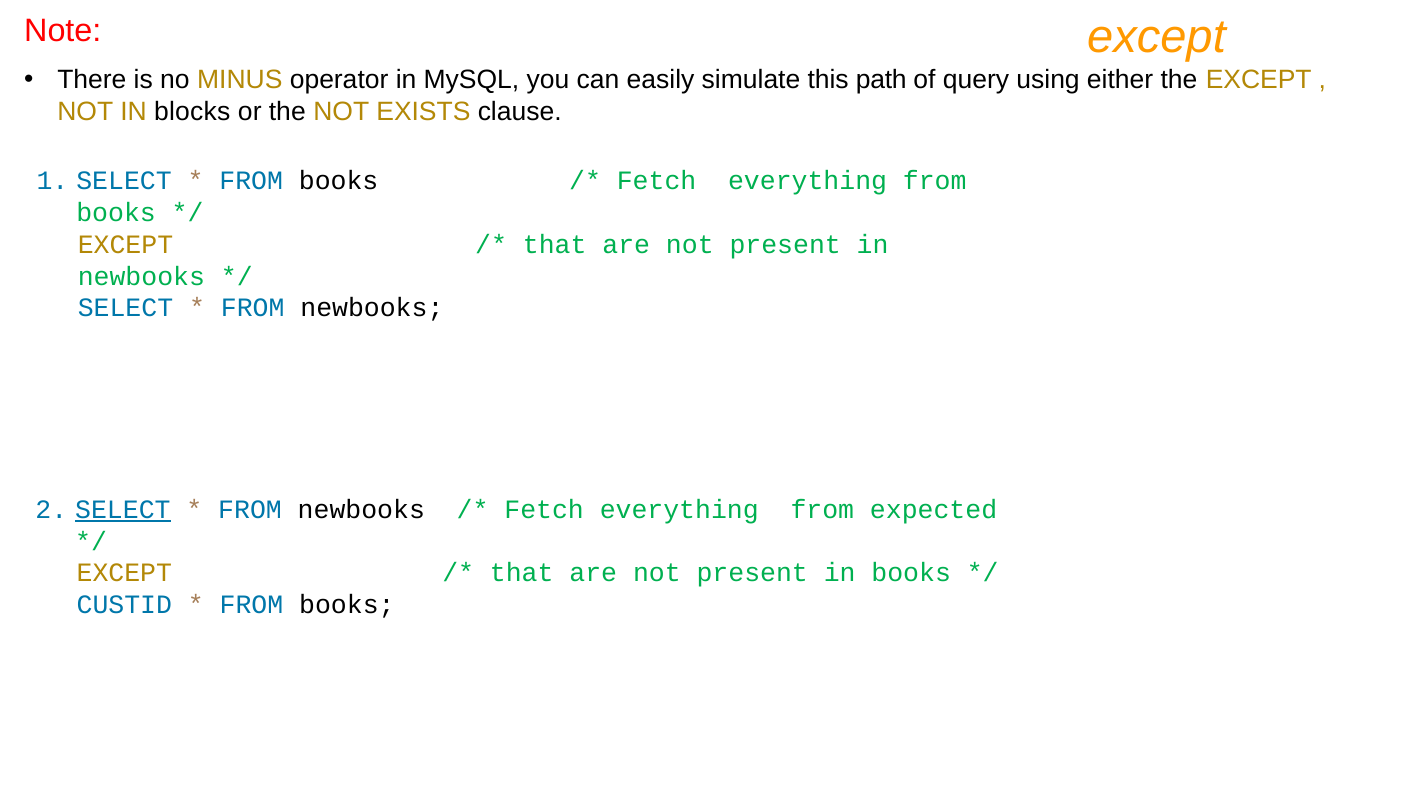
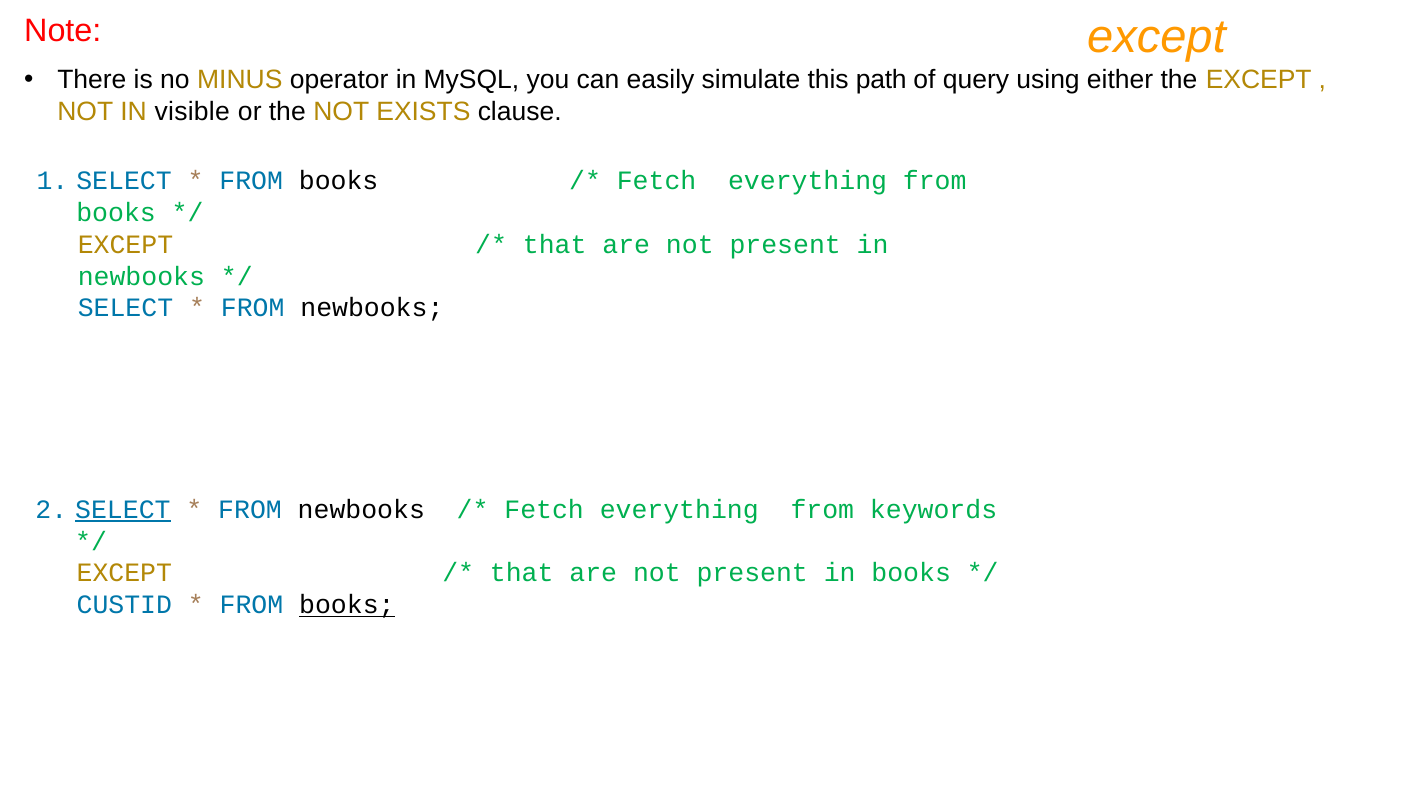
blocks: blocks -> visible
expected: expected -> keywords
books at (347, 605) underline: none -> present
